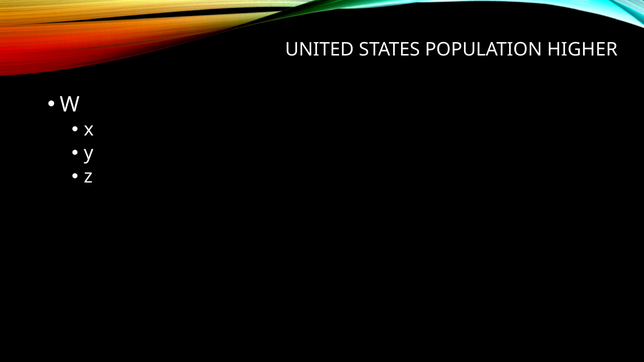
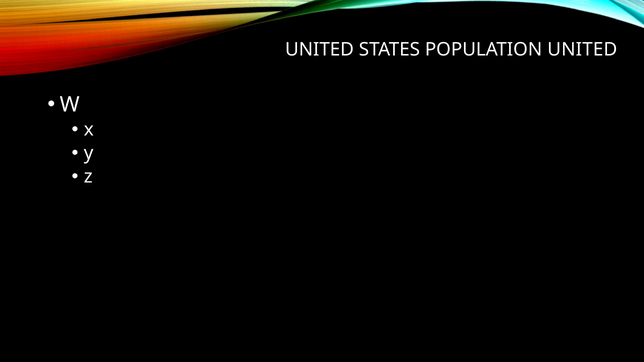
POPULATION HIGHER: HIGHER -> UNITED
